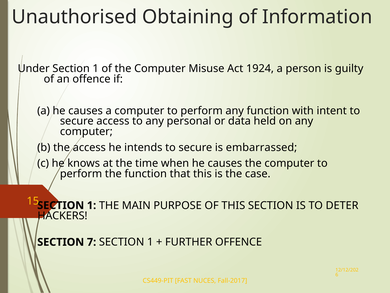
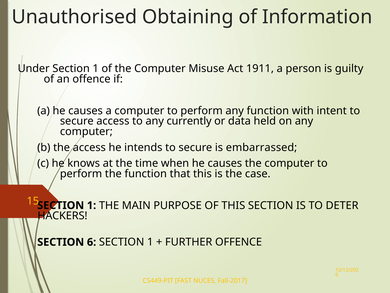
1924: 1924 -> 1911
personal: personal -> currently
SECTION 7: 7 -> 6
